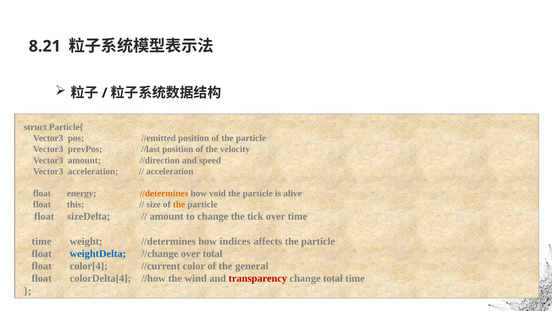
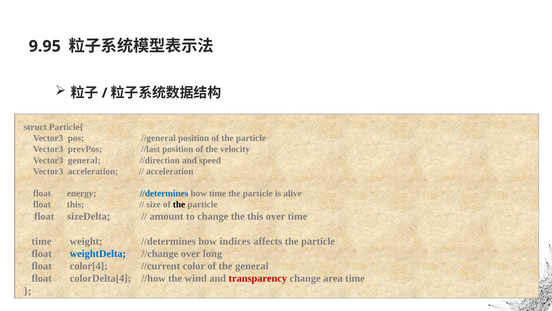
8.21: 8.21 -> 9.95
//emitted: //emitted -> //general
Vector3 amount: amount -> general
//determines at (164, 193) colour: orange -> blue
how void: void -> time
the at (179, 204) colour: orange -> black
the tick: tick -> this
over total: total -> long
change total: total -> area
